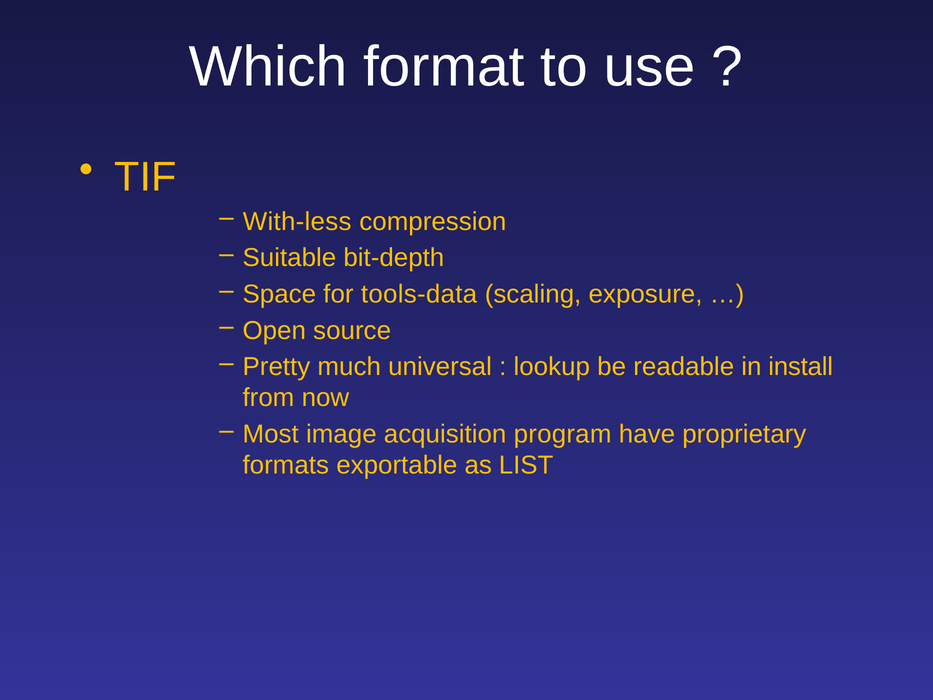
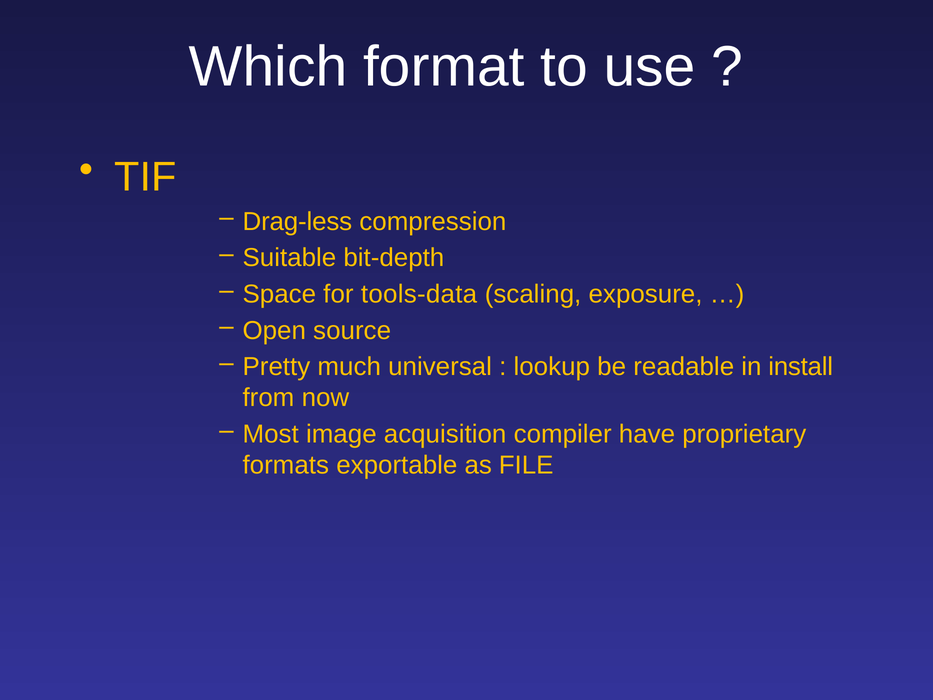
With-less: With-less -> Drag-less
program: program -> compiler
LIST: LIST -> FILE
